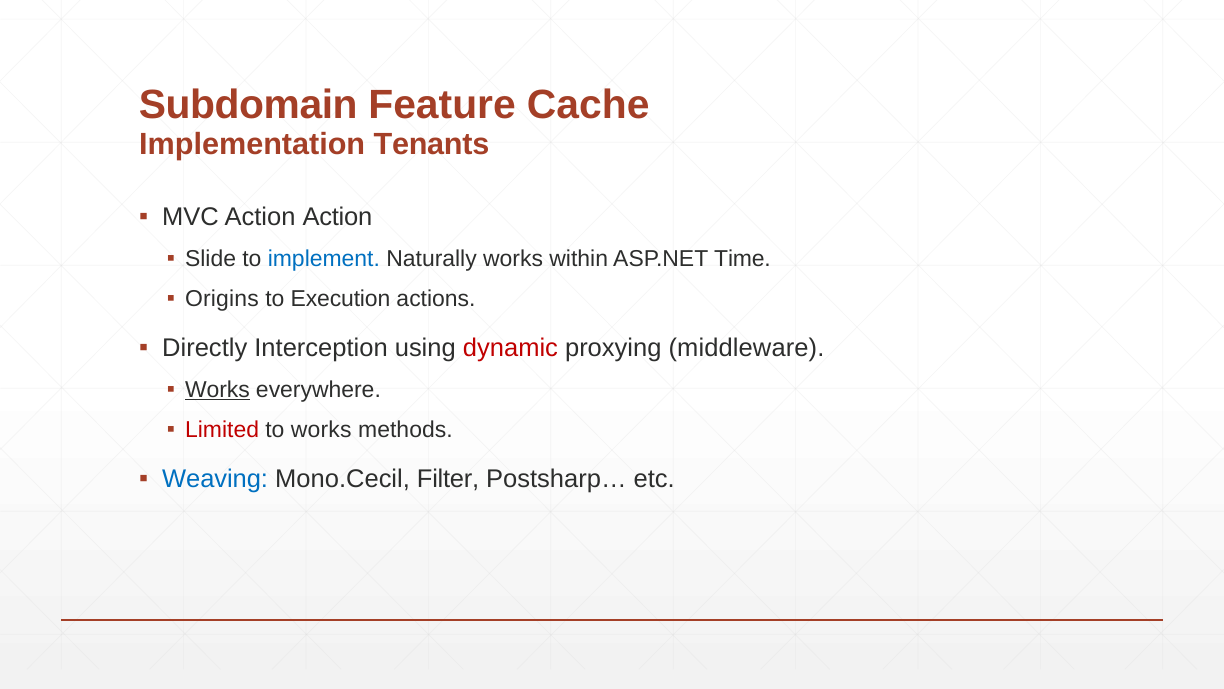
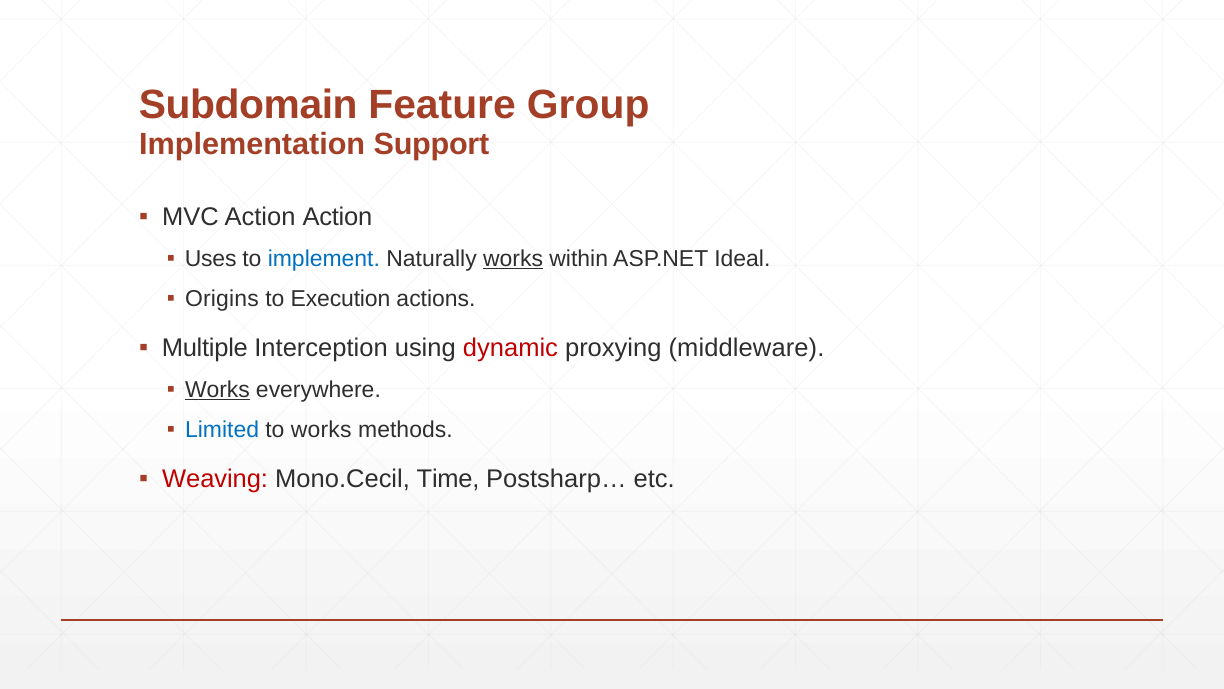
Cache: Cache -> Group
Tenants: Tenants -> Support
Slide: Slide -> Uses
works at (513, 259) underline: none -> present
Time: Time -> Ideal
Directly: Directly -> Multiple
Limited colour: red -> blue
Weaving colour: blue -> red
Filter: Filter -> Time
